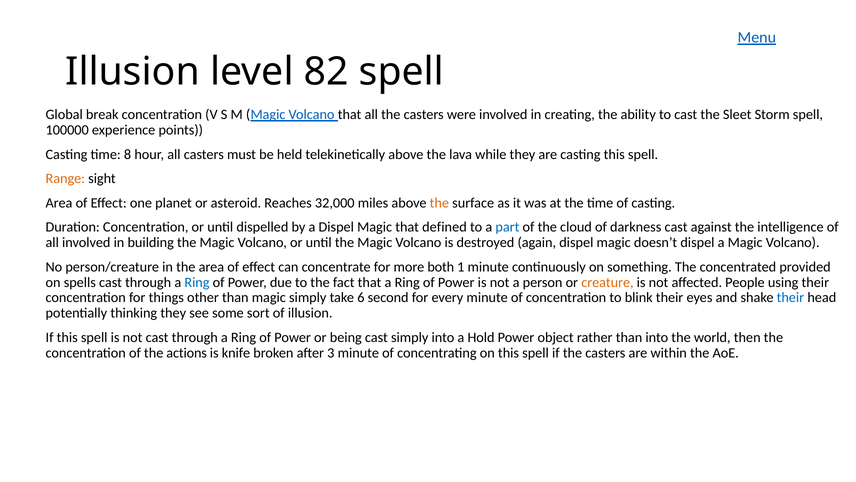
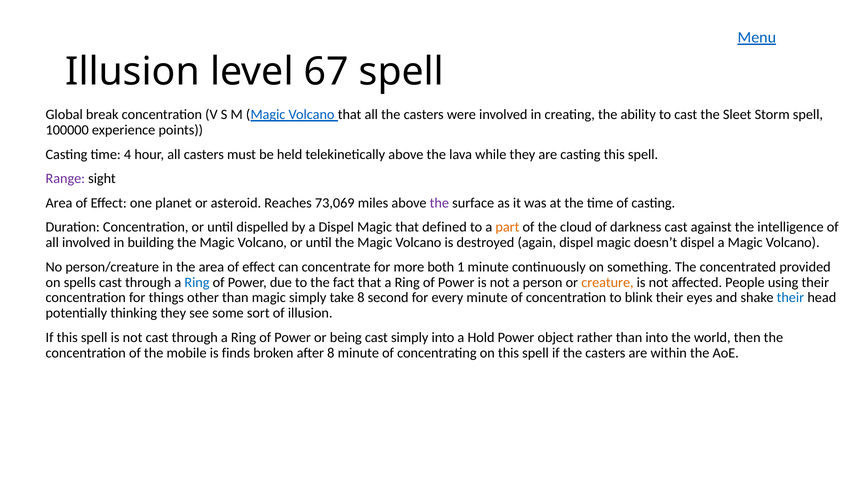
82: 82 -> 67
8: 8 -> 4
Range colour: orange -> purple
32,000: 32,000 -> 73,069
the at (439, 203) colour: orange -> purple
part colour: blue -> orange
take 6: 6 -> 8
actions: actions -> mobile
knife: knife -> finds
after 3: 3 -> 8
